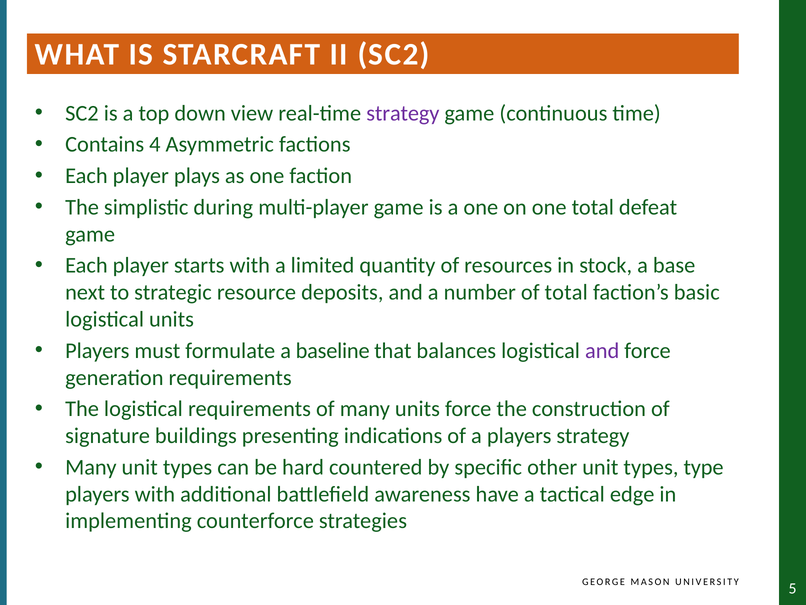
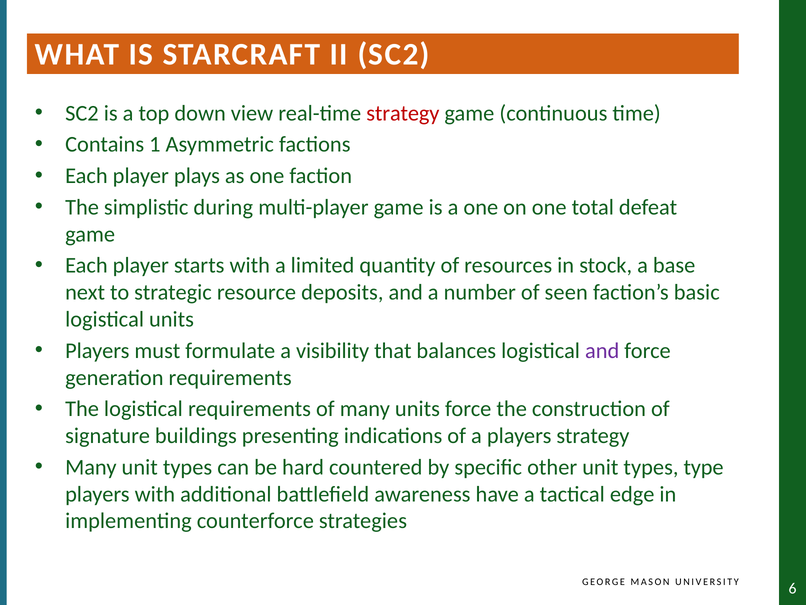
strategy at (403, 113) colour: purple -> red
4: 4 -> 1
of total: total -> seen
baseline: baseline -> visibility
5: 5 -> 6
